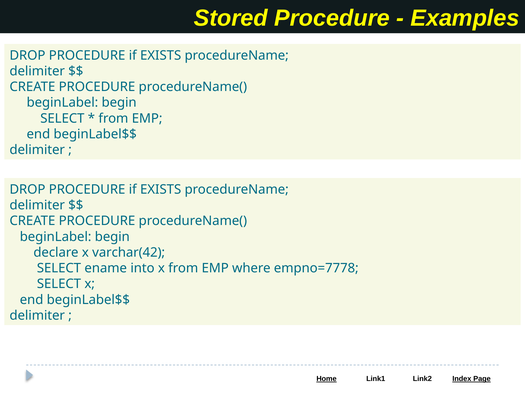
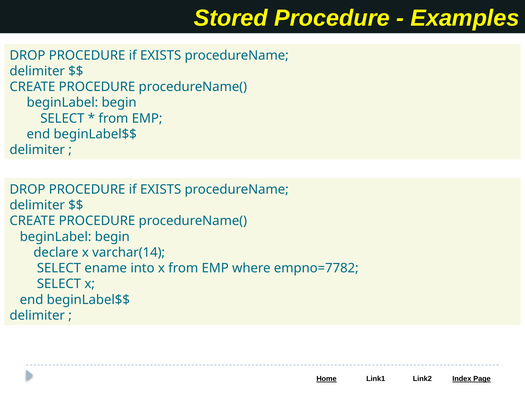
varchar(42: varchar(42 -> varchar(14
empno=7778: empno=7778 -> empno=7782
